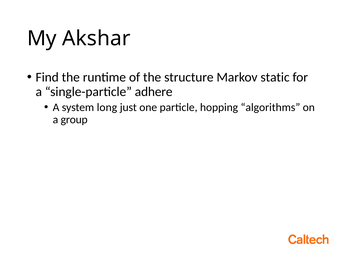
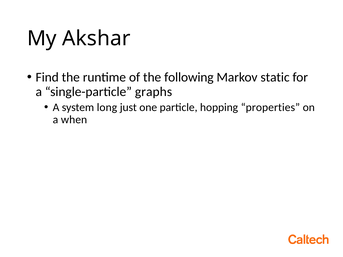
structure: structure -> following
adhere: adhere -> graphs
algorithms: algorithms -> properties
group: group -> when
